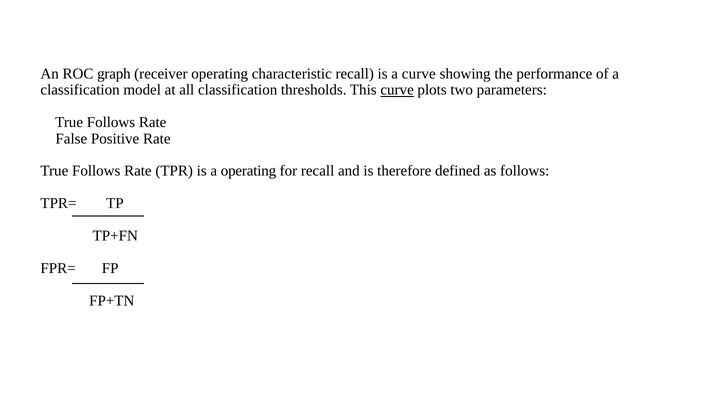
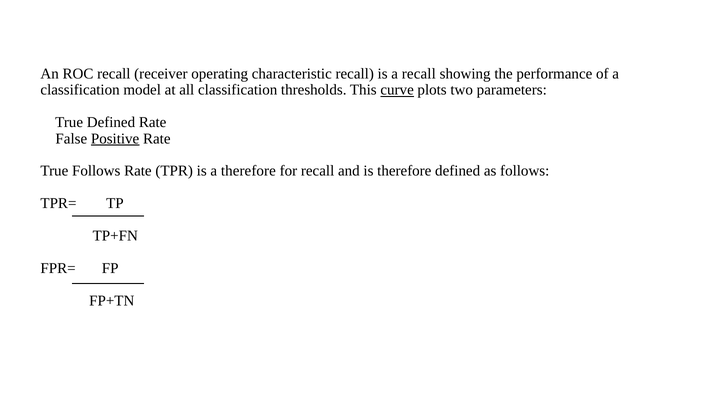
ROC graph: graph -> recall
a curve: curve -> recall
Follows at (111, 122): Follows -> Defined
Positive underline: none -> present
a operating: operating -> therefore
